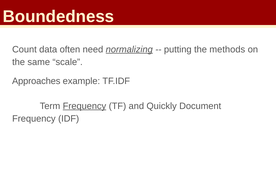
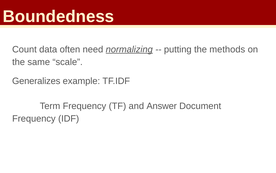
Approaches: Approaches -> Generalizes
Frequency at (84, 106) underline: present -> none
Quickly: Quickly -> Answer
